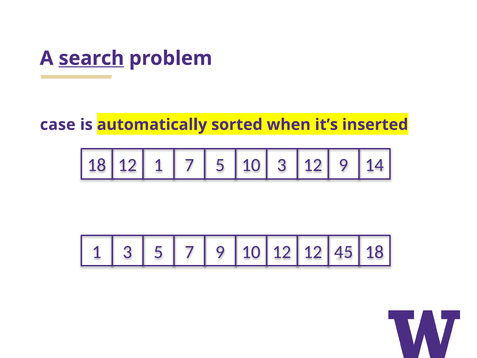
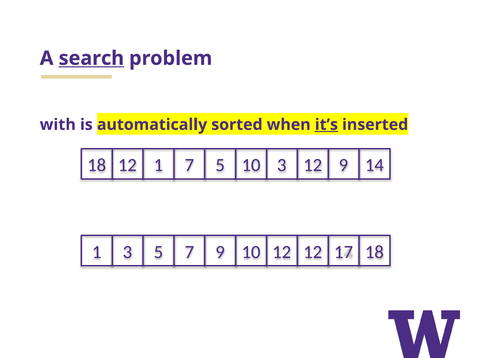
case: case -> with
it’s underline: none -> present
45: 45 -> 17
